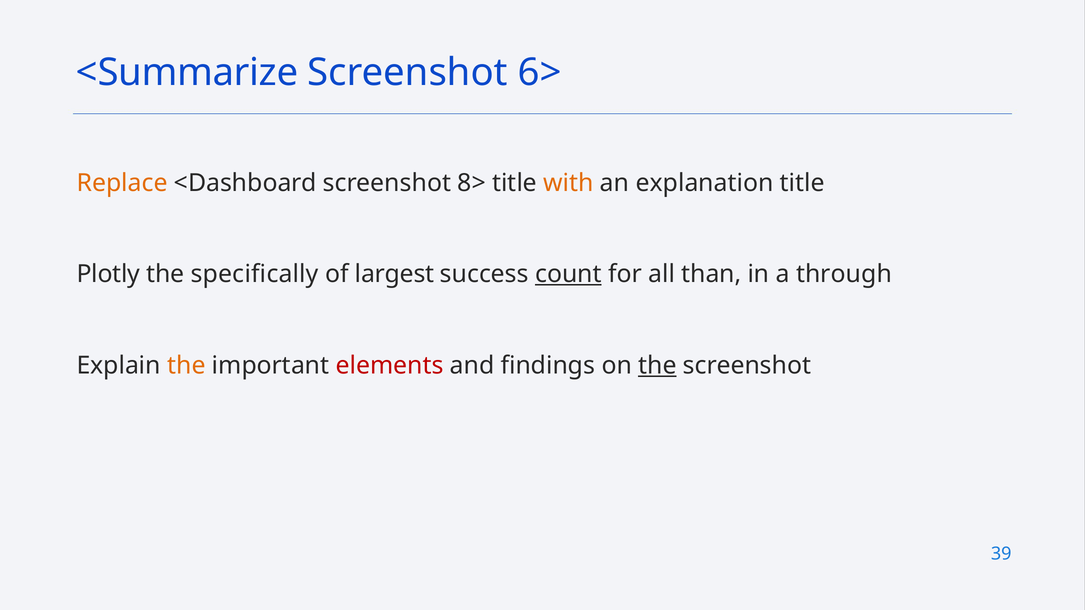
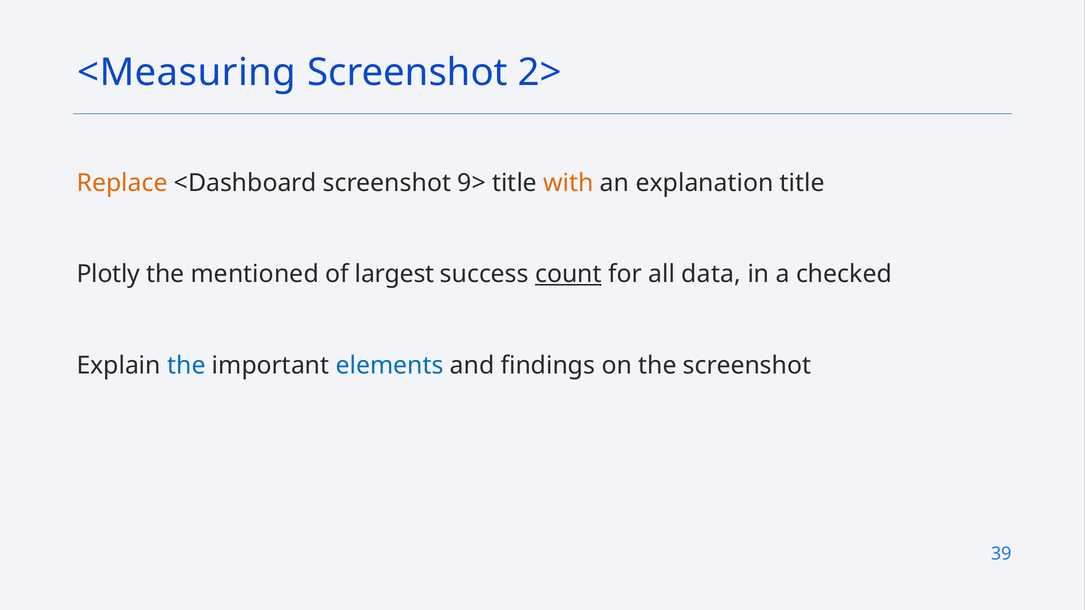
<Summarize: <Summarize -> <Measuring
6>: 6> -> 2>
8>: 8> -> 9>
specifically: specifically -> mentioned
than: than -> data
through: through -> checked
the at (186, 366) colour: orange -> blue
elements colour: red -> blue
the at (657, 366) underline: present -> none
